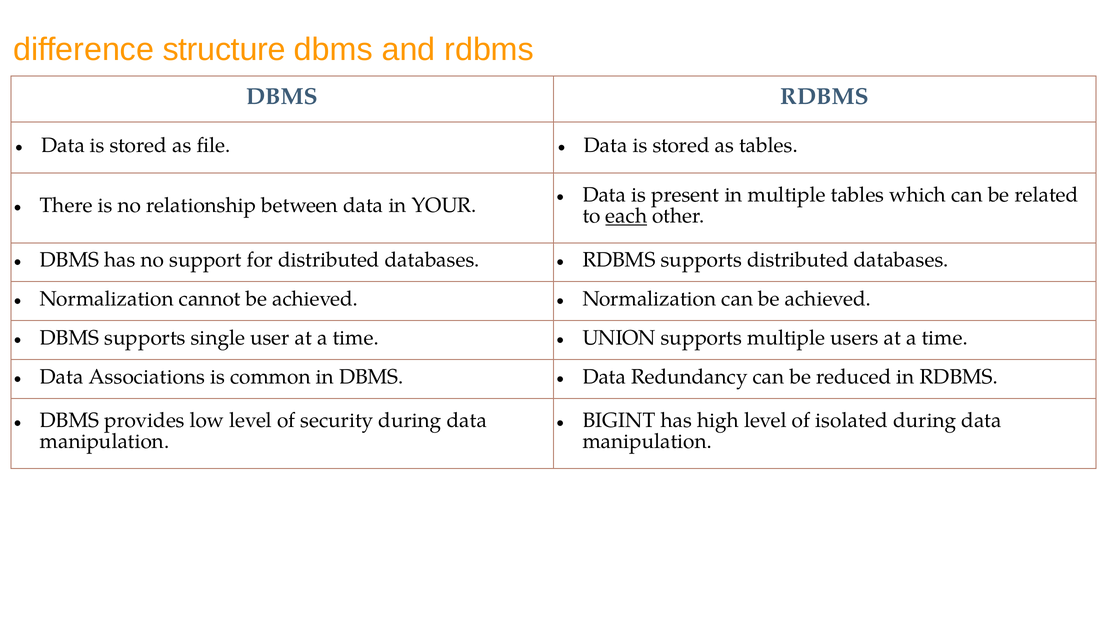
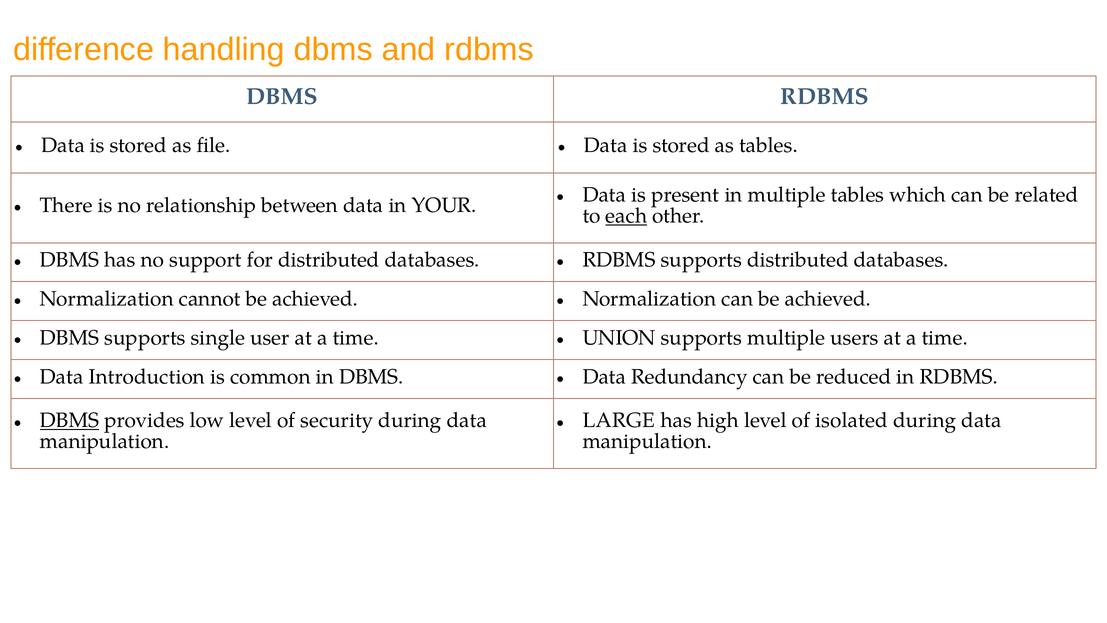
structure: structure -> handling
Associations: Associations -> Introduction
DBMS at (69, 420) underline: none -> present
BIGINT: BIGINT -> LARGE
